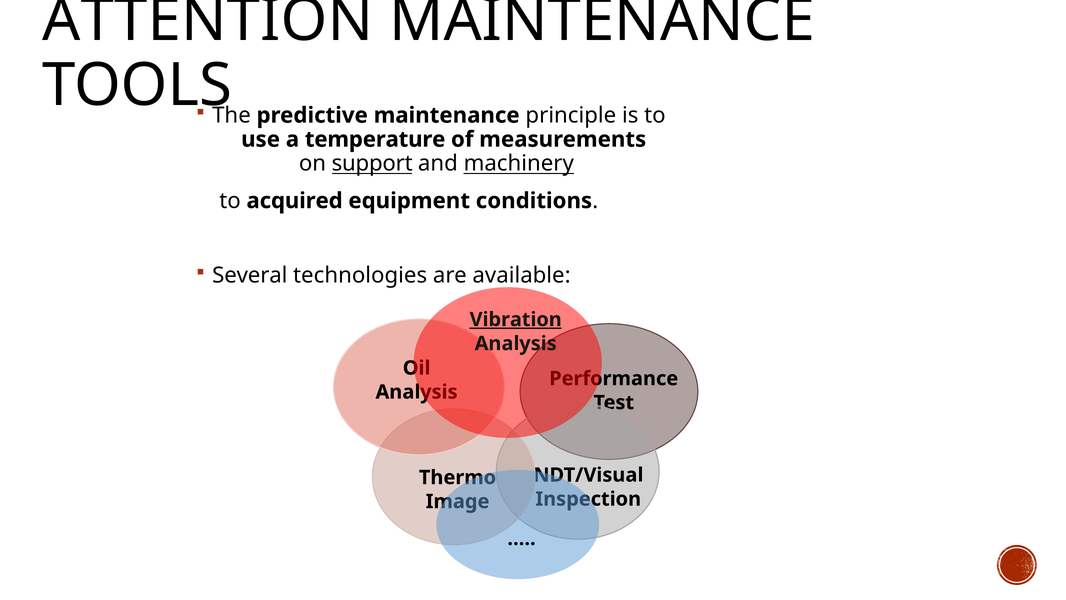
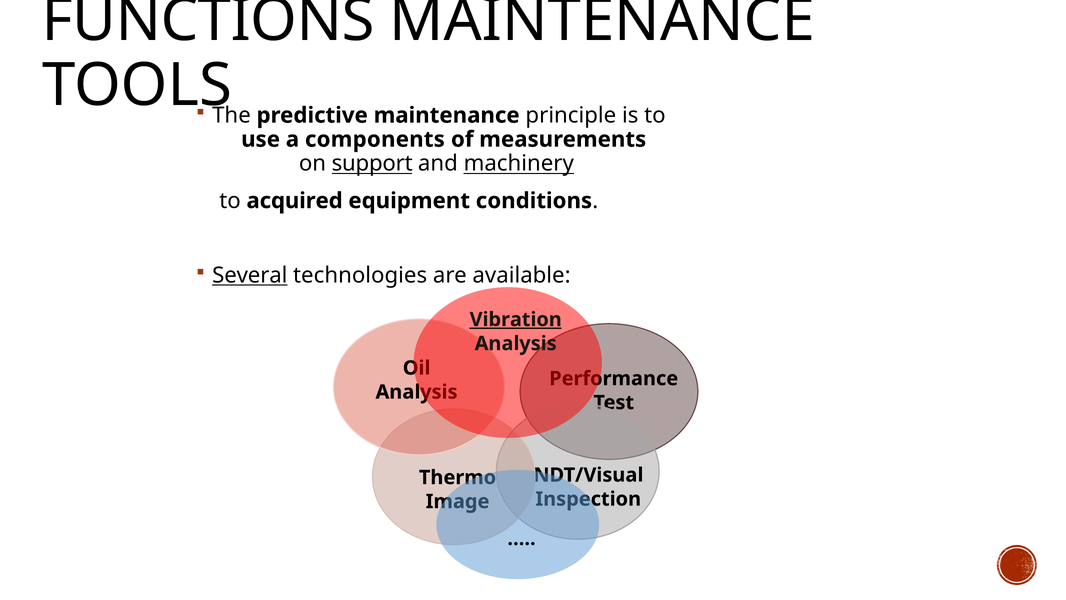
ATTENTION: ATTENTION -> FUNCTIONS
temperature: temperature -> components
Several underline: none -> present
